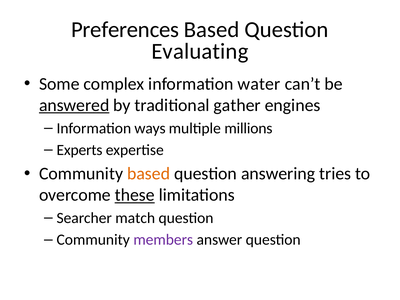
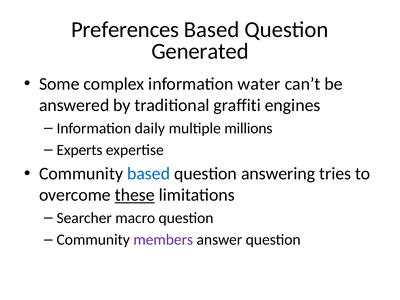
Evaluating: Evaluating -> Generated
answered underline: present -> none
gather: gather -> graffiti
ways: ways -> daily
based at (149, 174) colour: orange -> blue
match: match -> macro
